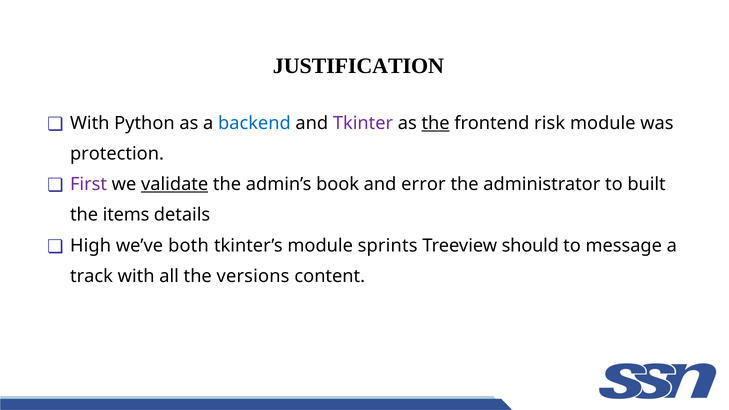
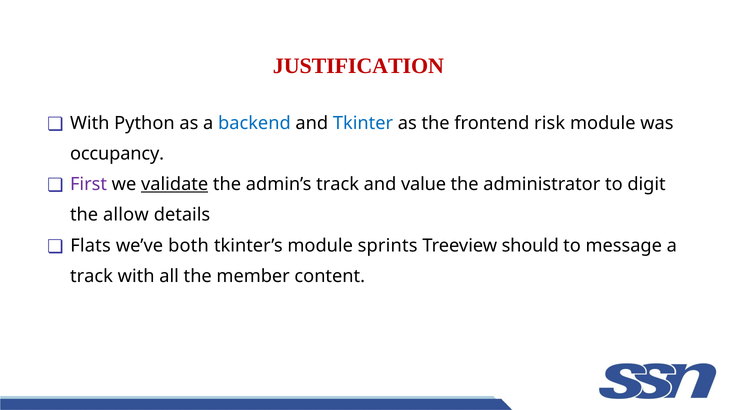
JUSTIFICATION colour: black -> red
Tkinter colour: purple -> blue
the at (436, 123) underline: present -> none
protection: protection -> occupancy
admin’s book: book -> track
error: error -> value
built: built -> digit
items: items -> allow
High: High -> Flats
versions: versions -> member
